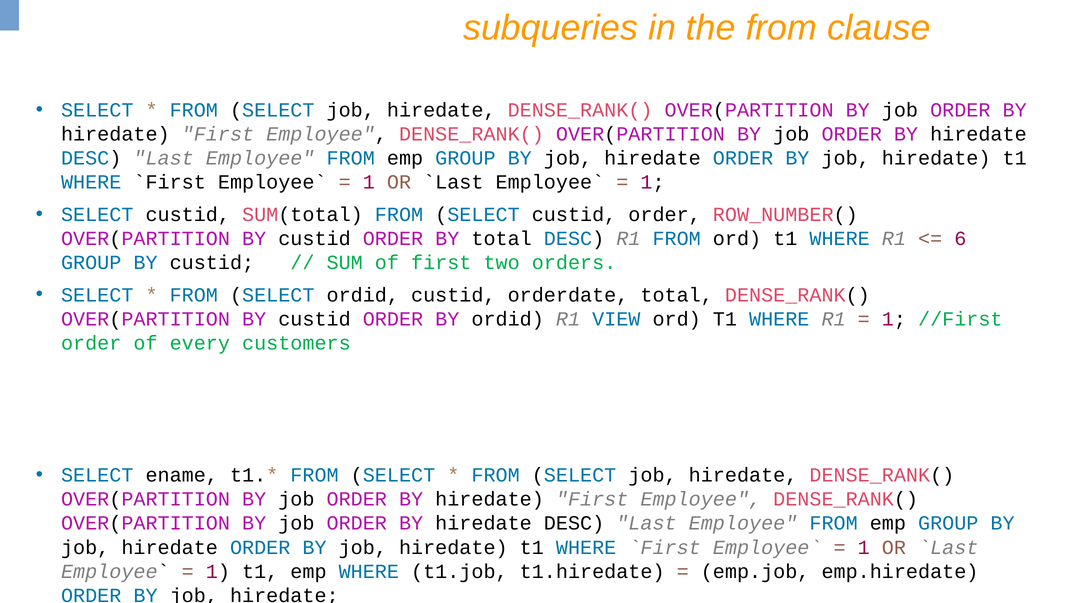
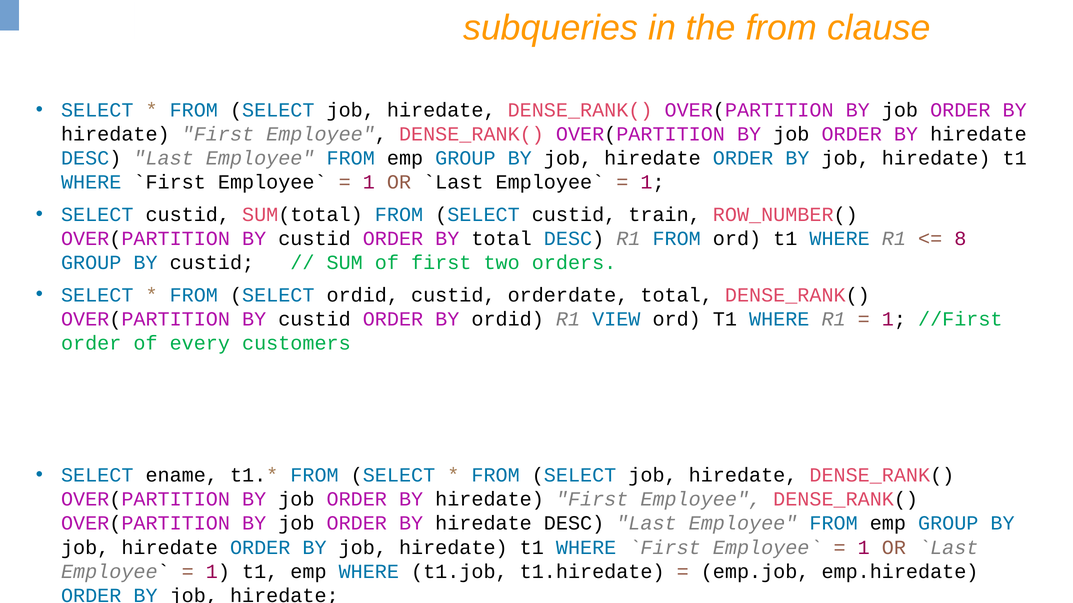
SELECT custid order: order -> train
6: 6 -> 8
